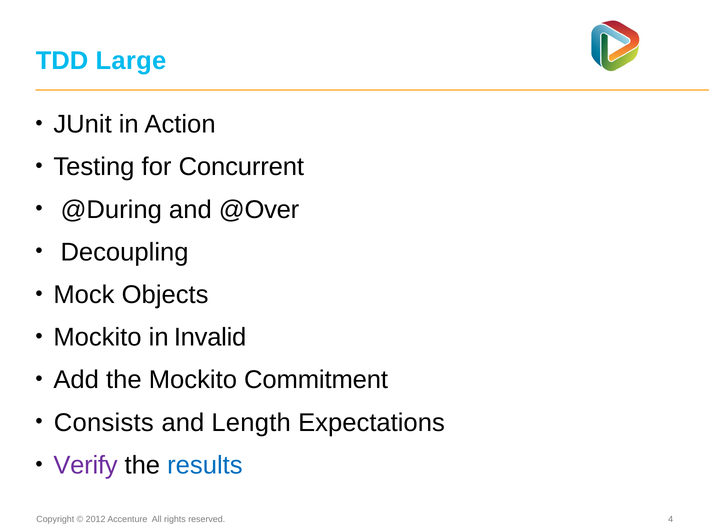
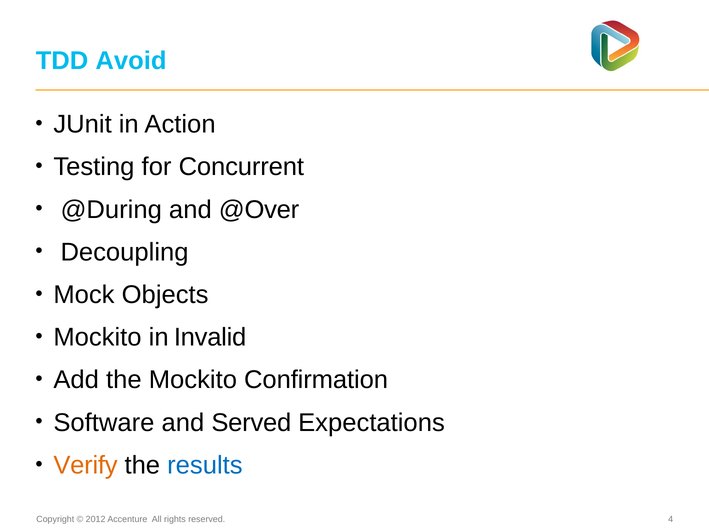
Large: Large -> Avoid
Commitment: Commitment -> Confirmation
Consists: Consists -> Software
Length: Length -> Served
Verify colour: purple -> orange
